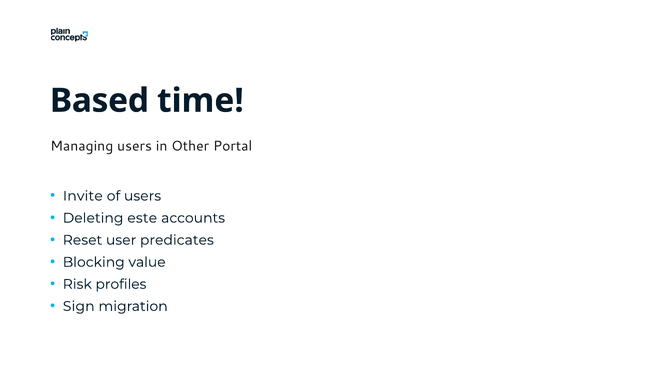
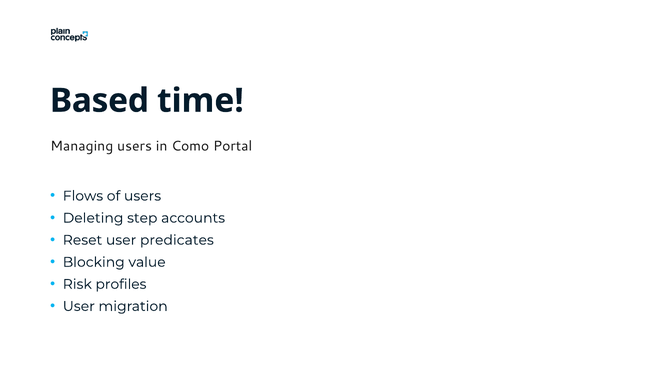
Other: Other -> Como
Invite: Invite -> Flows
este: este -> step
Sign at (79, 307): Sign -> User
